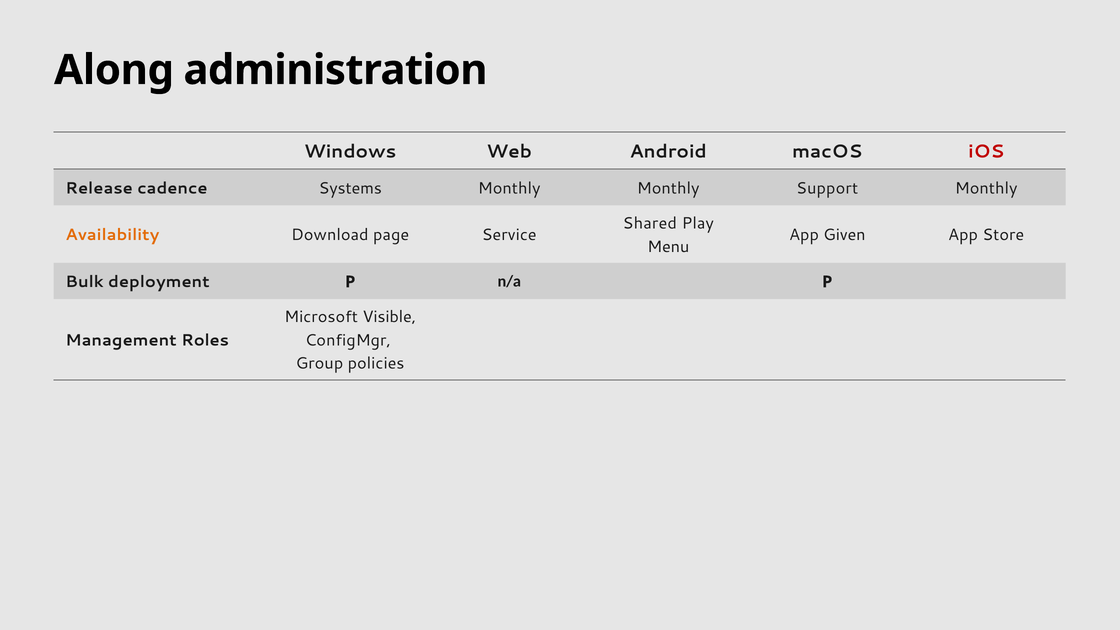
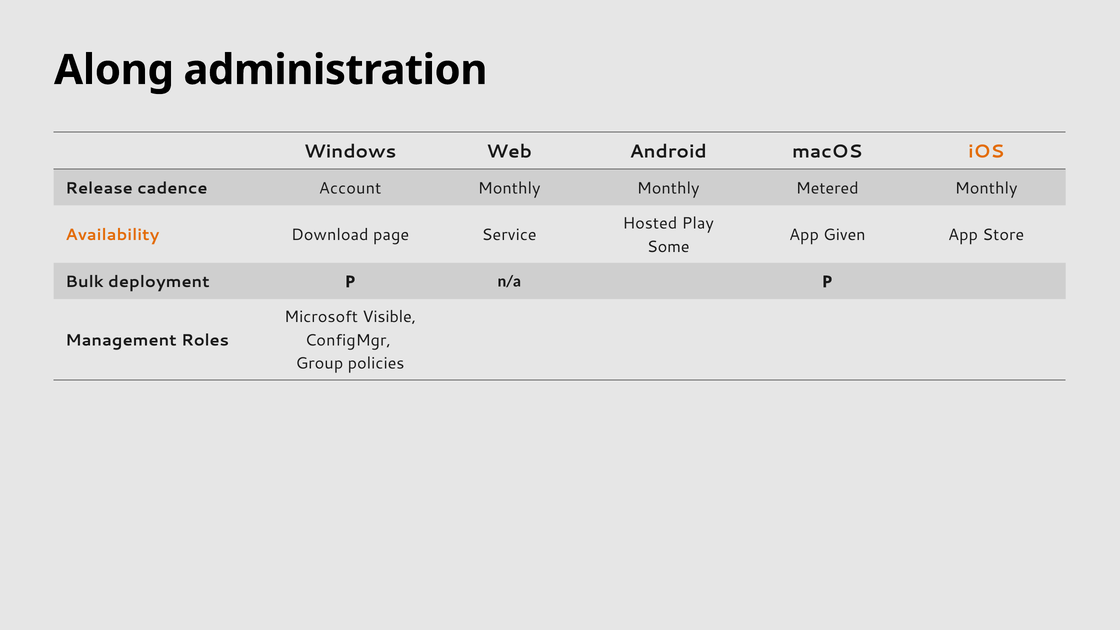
iOS colour: red -> orange
Systems: Systems -> Account
Support: Support -> Metered
Shared: Shared -> Hosted
Menu: Menu -> Some
